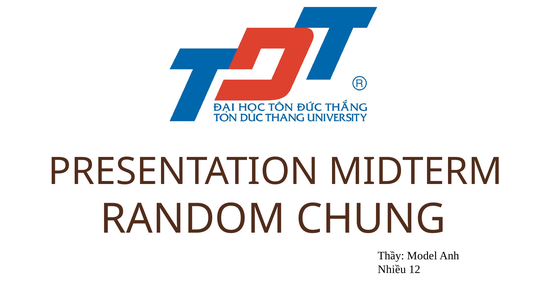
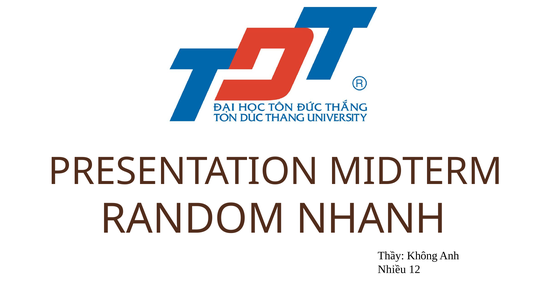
CHUNG: CHUNG -> NHANH
Model: Model -> Không
